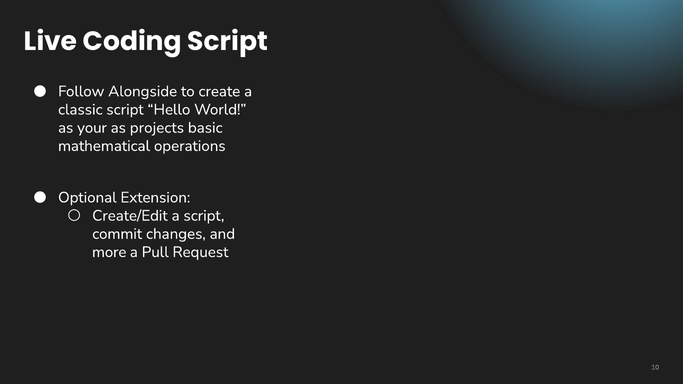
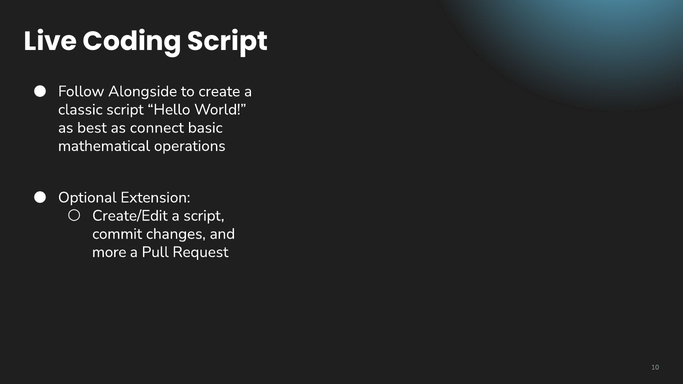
your: your -> best
projects: projects -> connect
